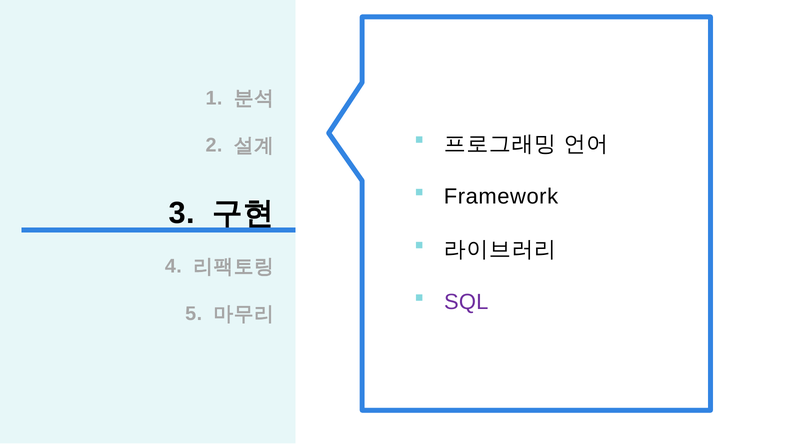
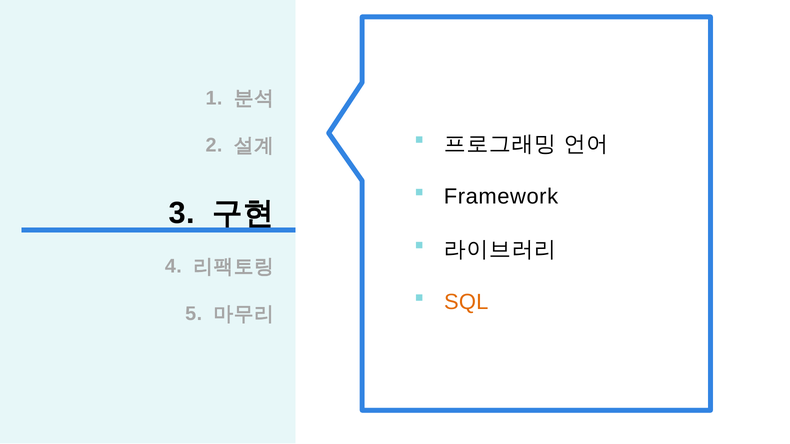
SQL colour: purple -> orange
